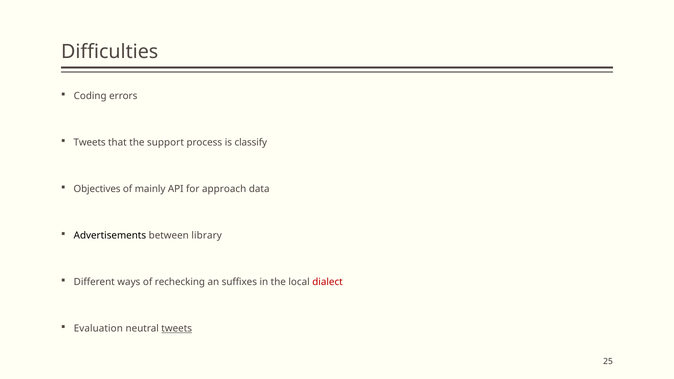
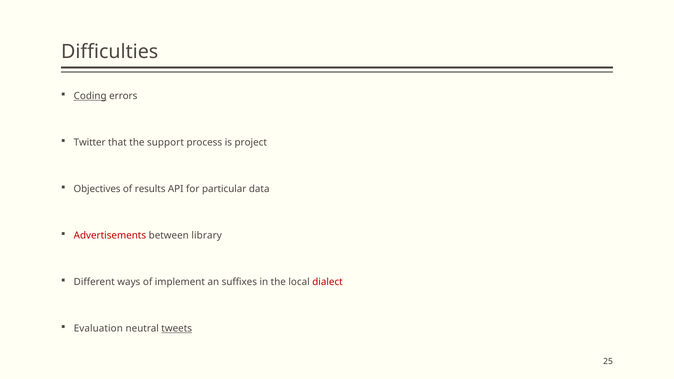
Coding underline: none -> present
Tweets at (90, 143): Tweets -> Twitter
classify: classify -> project
mainly: mainly -> results
approach: approach -> particular
Advertisements colour: black -> red
rechecking: rechecking -> implement
